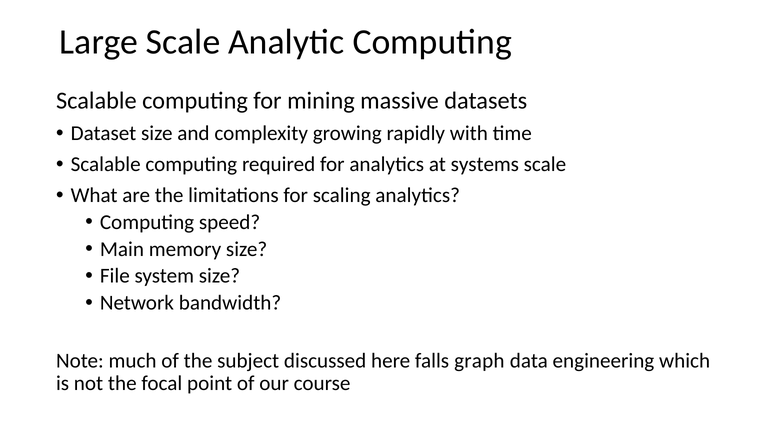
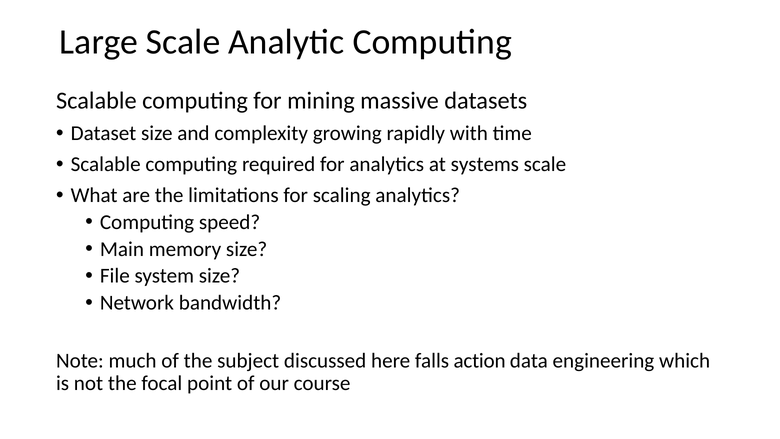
graph: graph -> action
